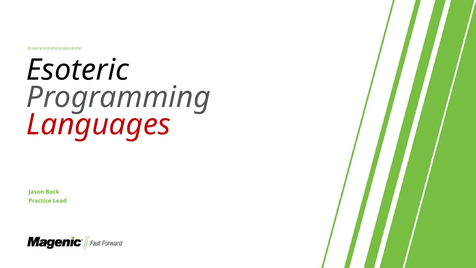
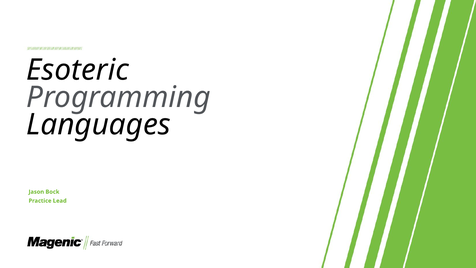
Languages colour: red -> black
